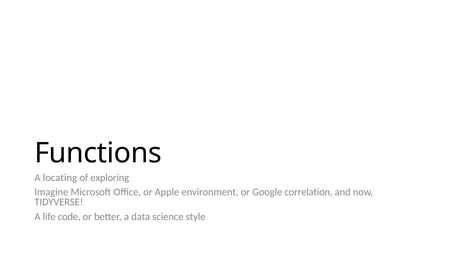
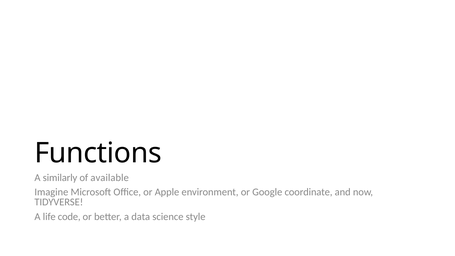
locating: locating -> similarly
exploring: exploring -> available
correlation: correlation -> coordinate
